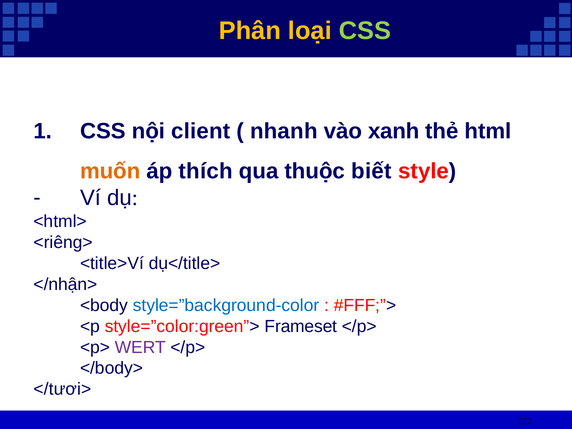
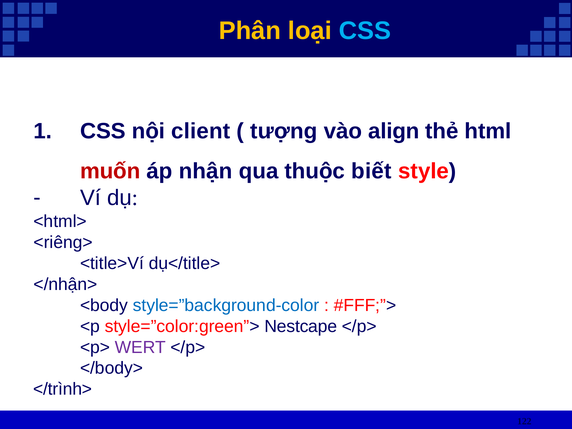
CSS at (365, 31) colour: light green -> light blue
nhanh: nhanh -> tượng
xanh: xanh -> align
muốn colour: orange -> red
thích: thích -> nhận
Frameset: Frameset -> Nestcape
</tươi>: </tươi> -> </trình>
